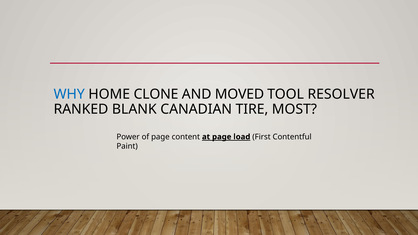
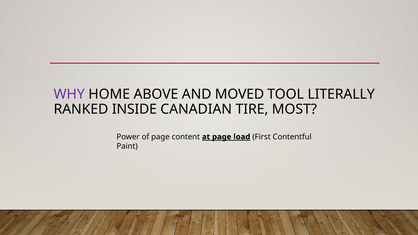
WHY colour: blue -> purple
CLONE: CLONE -> ABOVE
RESOLVER: RESOLVER -> LITERALLY
BLANK: BLANK -> INSIDE
